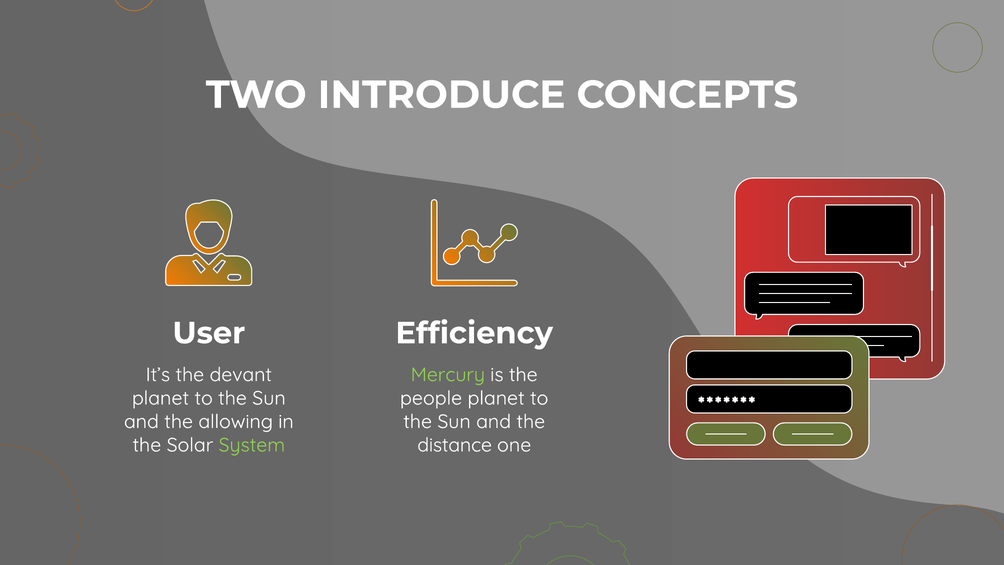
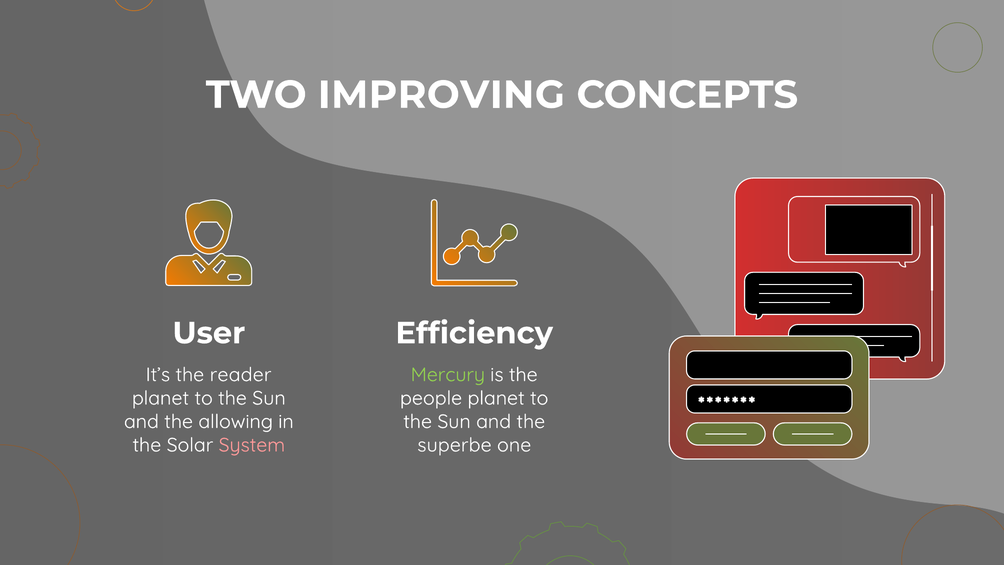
INTRODUCE: INTRODUCE -> IMPROVING
devant: devant -> reader
System colour: light green -> pink
distance: distance -> superbe
